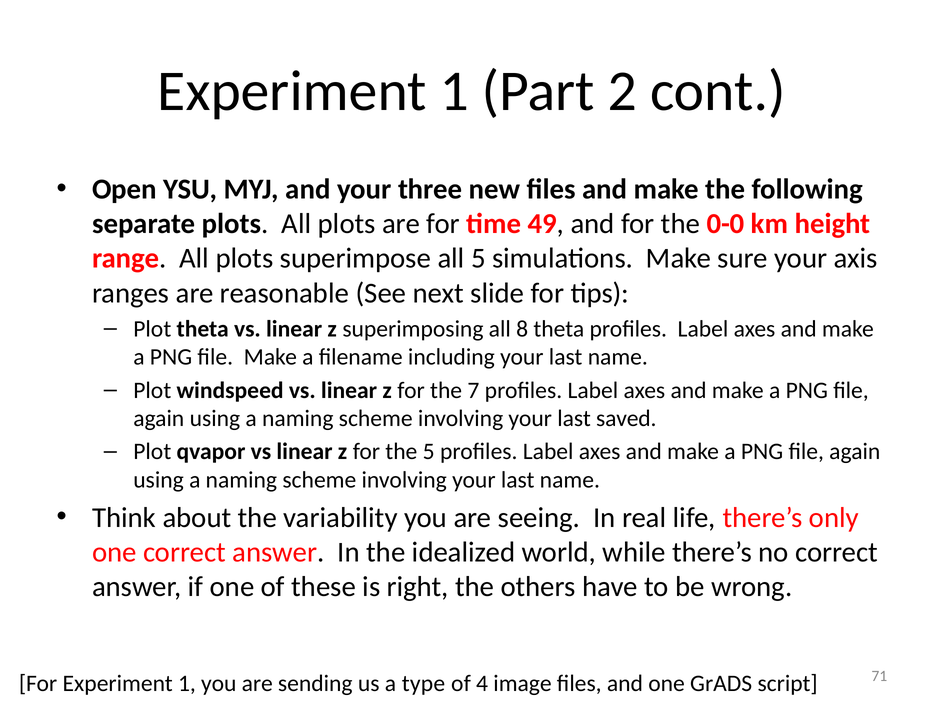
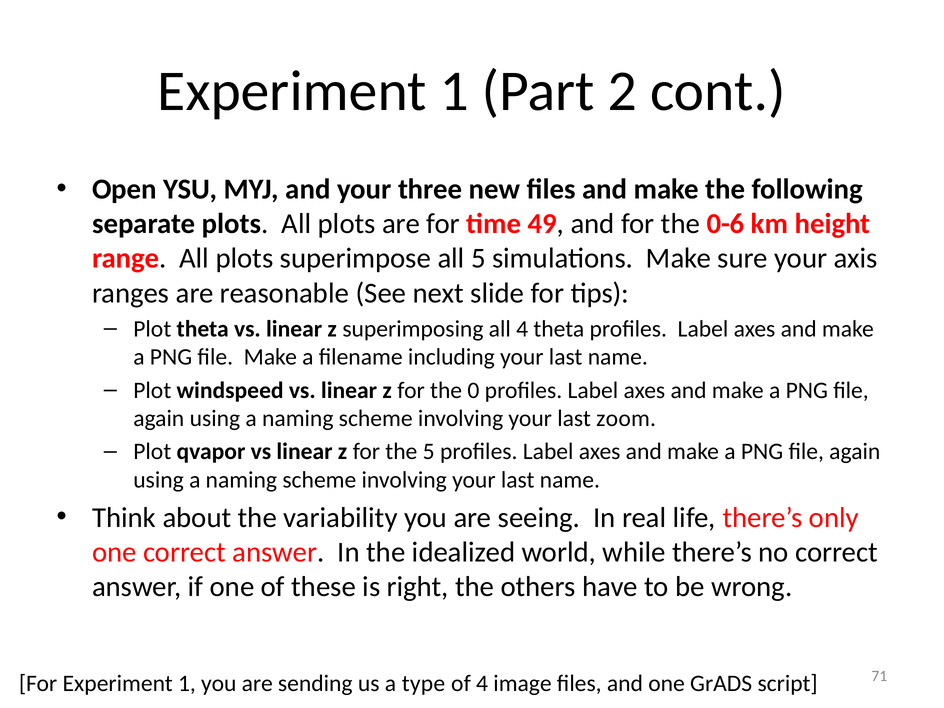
0-0: 0-0 -> 0-6
all 8: 8 -> 4
7: 7 -> 0
saved: saved -> zoom
